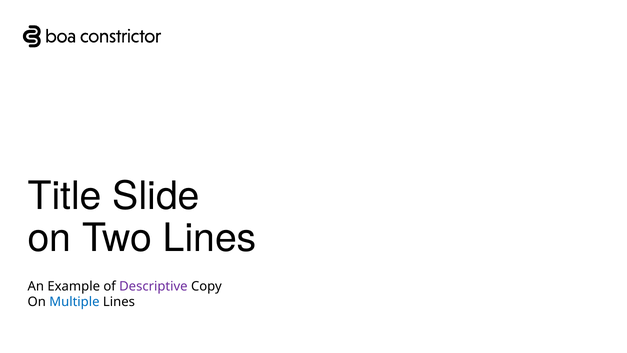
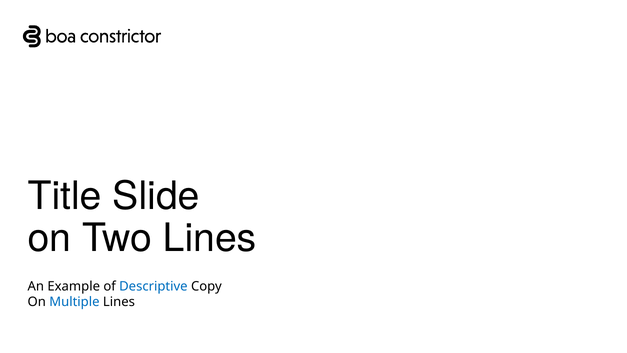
Descriptive colour: purple -> blue
